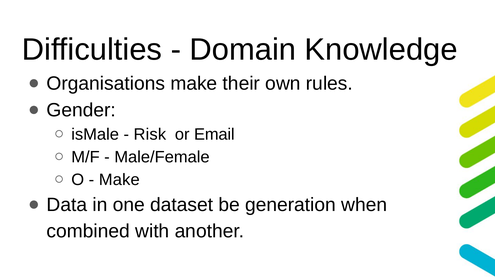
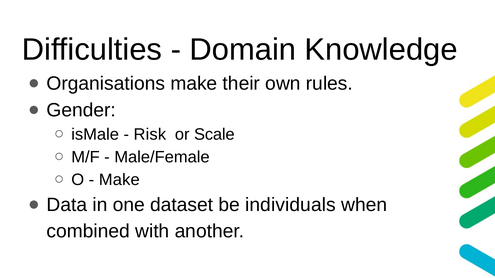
Email: Email -> Scale
generation: generation -> individuals
